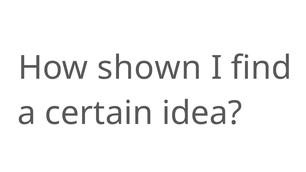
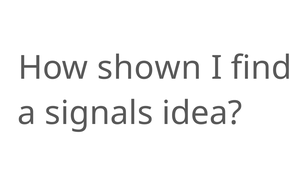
certain: certain -> signals
